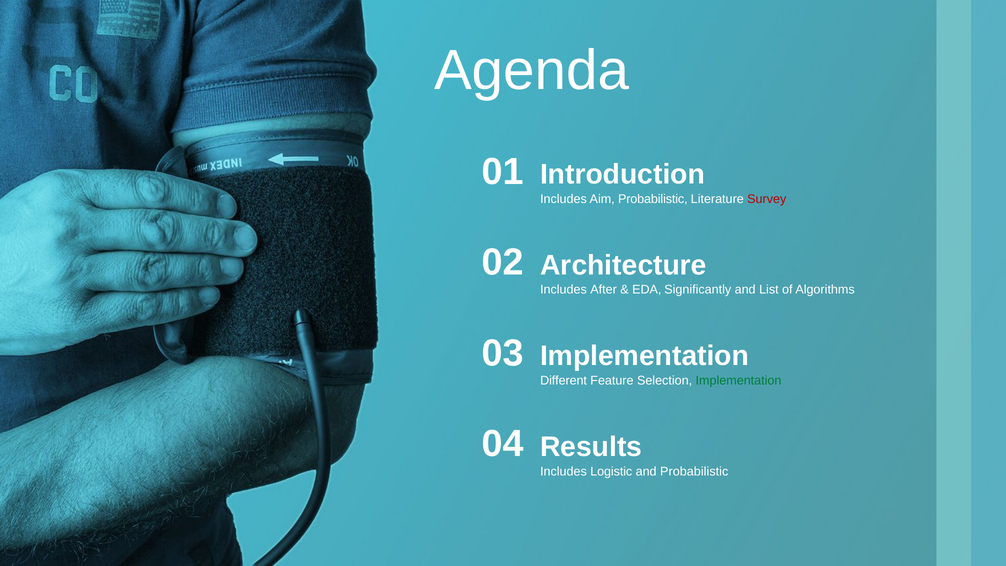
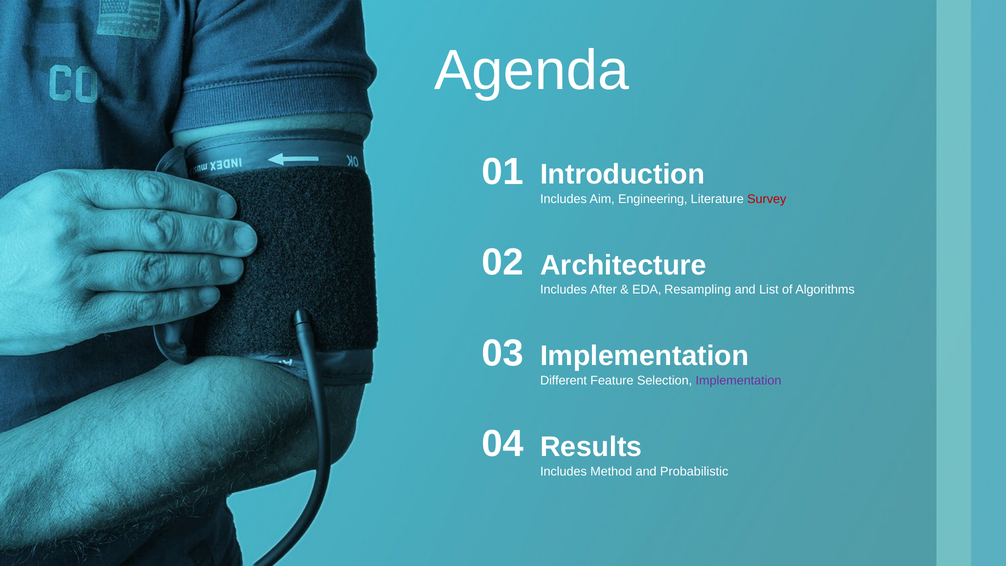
Aim Probabilistic: Probabilistic -> Engineering
Significantly: Significantly -> Resampling
Implementation at (739, 380) colour: green -> purple
Logistic: Logistic -> Method
